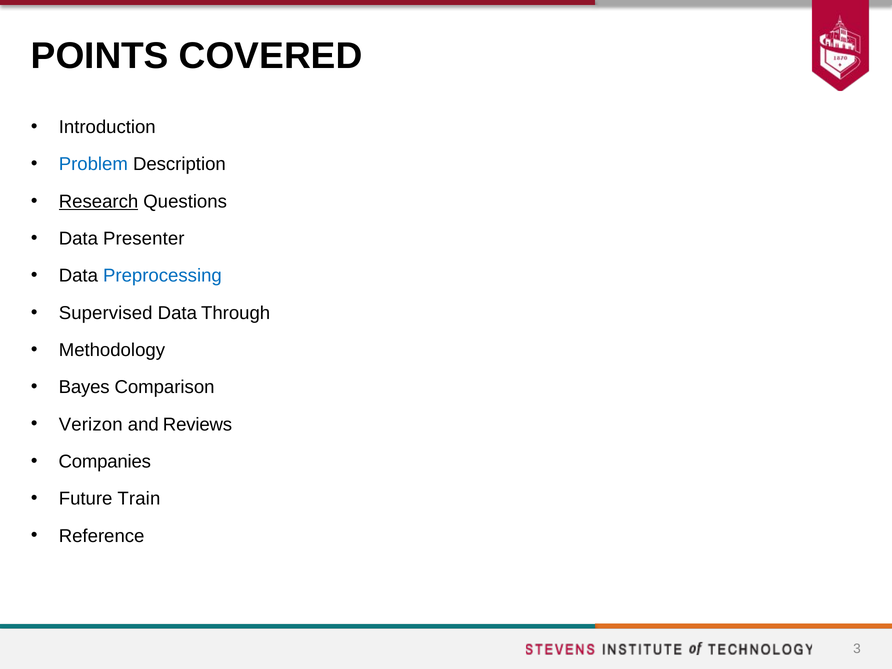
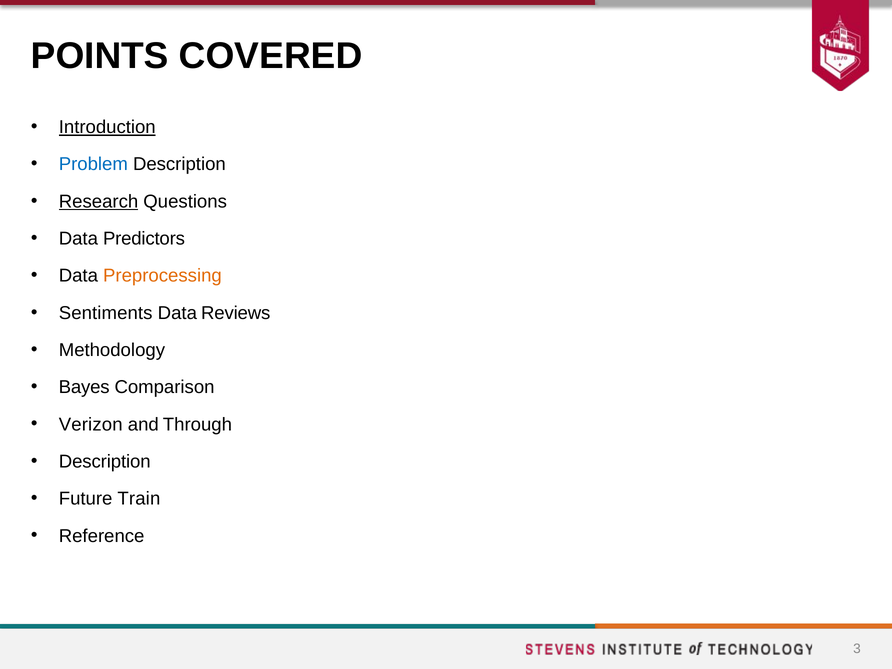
Introduction underline: none -> present
Presenter: Presenter -> Predictors
Preprocessing colour: blue -> orange
Supervised: Supervised -> Sentiments
Through: Through -> Reviews
Reviews: Reviews -> Through
Companies at (105, 462): Companies -> Description
